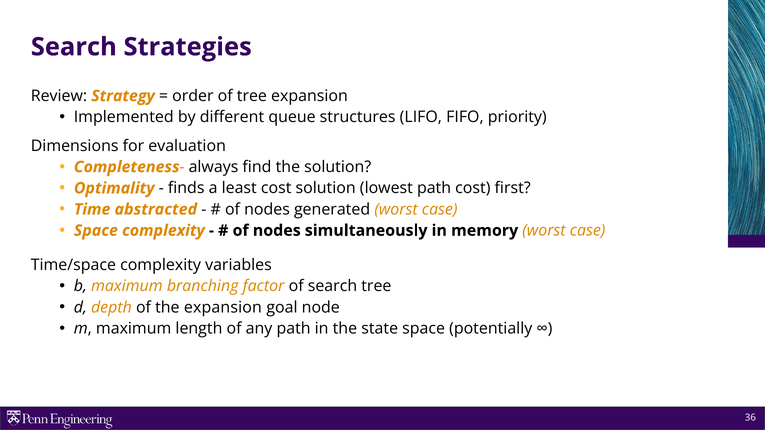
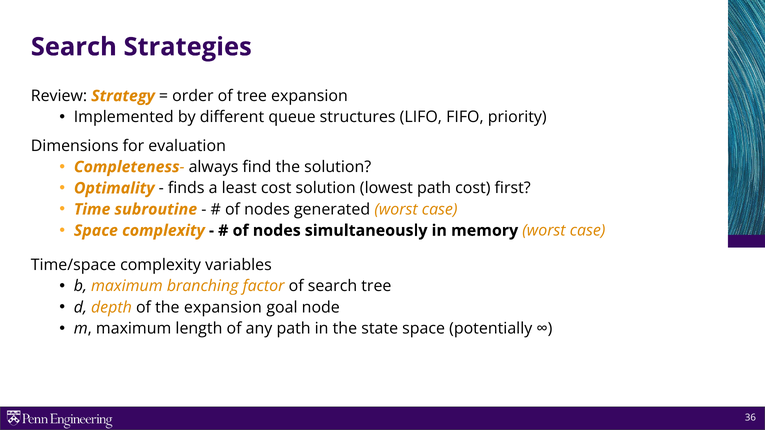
abstracted: abstracted -> subroutine
